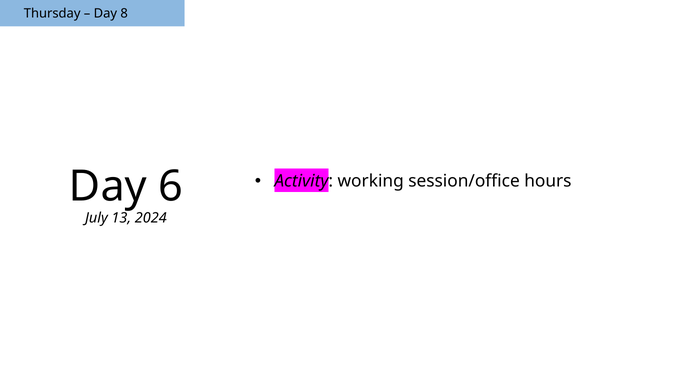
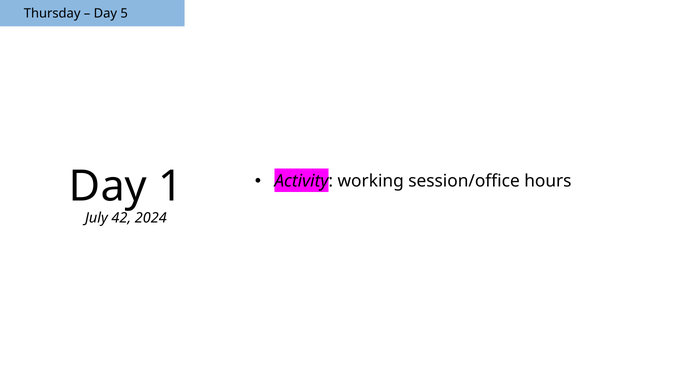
8: 8 -> 5
6: 6 -> 1
13: 13 -> 42
